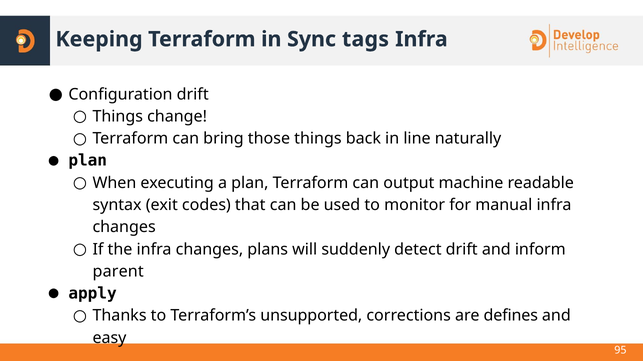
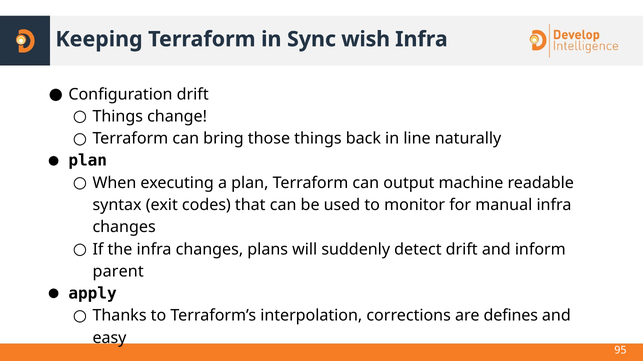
tags: tags -> wish
unsupported: unsupported -> interpolation
